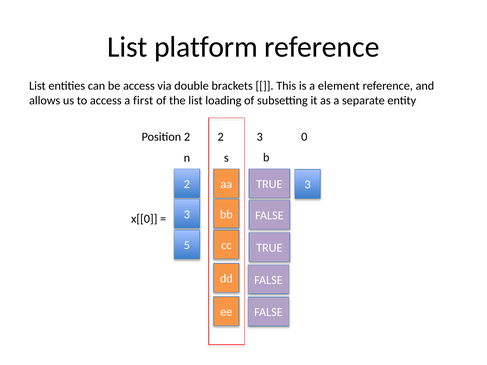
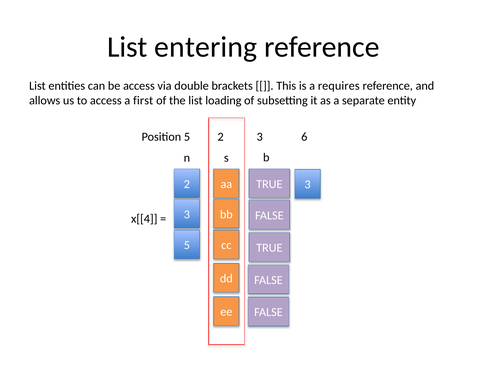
platform: platform -> entering
element: element -> requires
Position 2: 2 -> 5
0: 0 -> 6
x[[0: x[[0 -> x[[4
